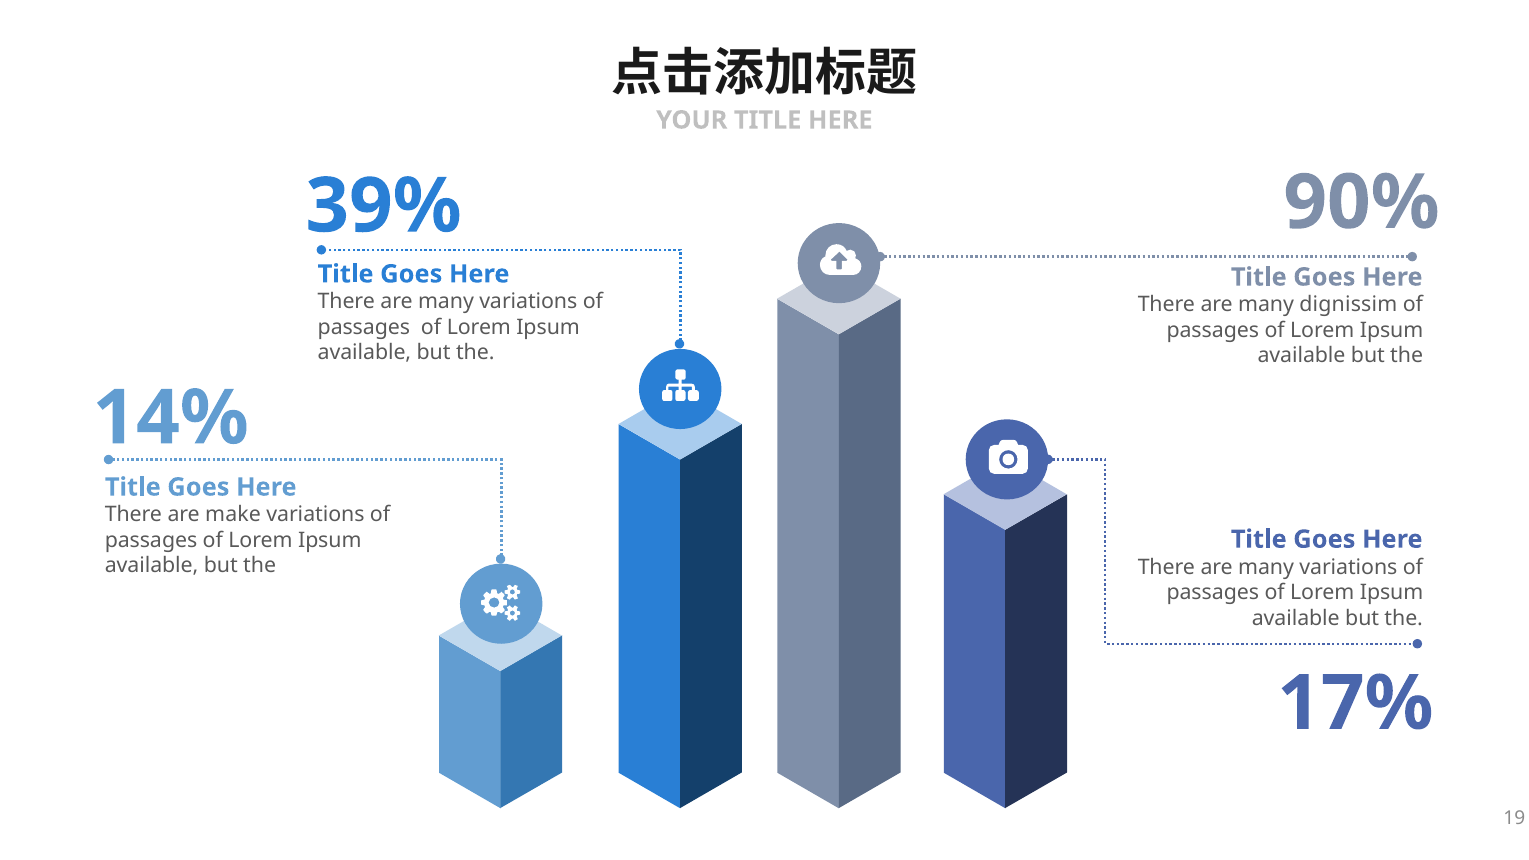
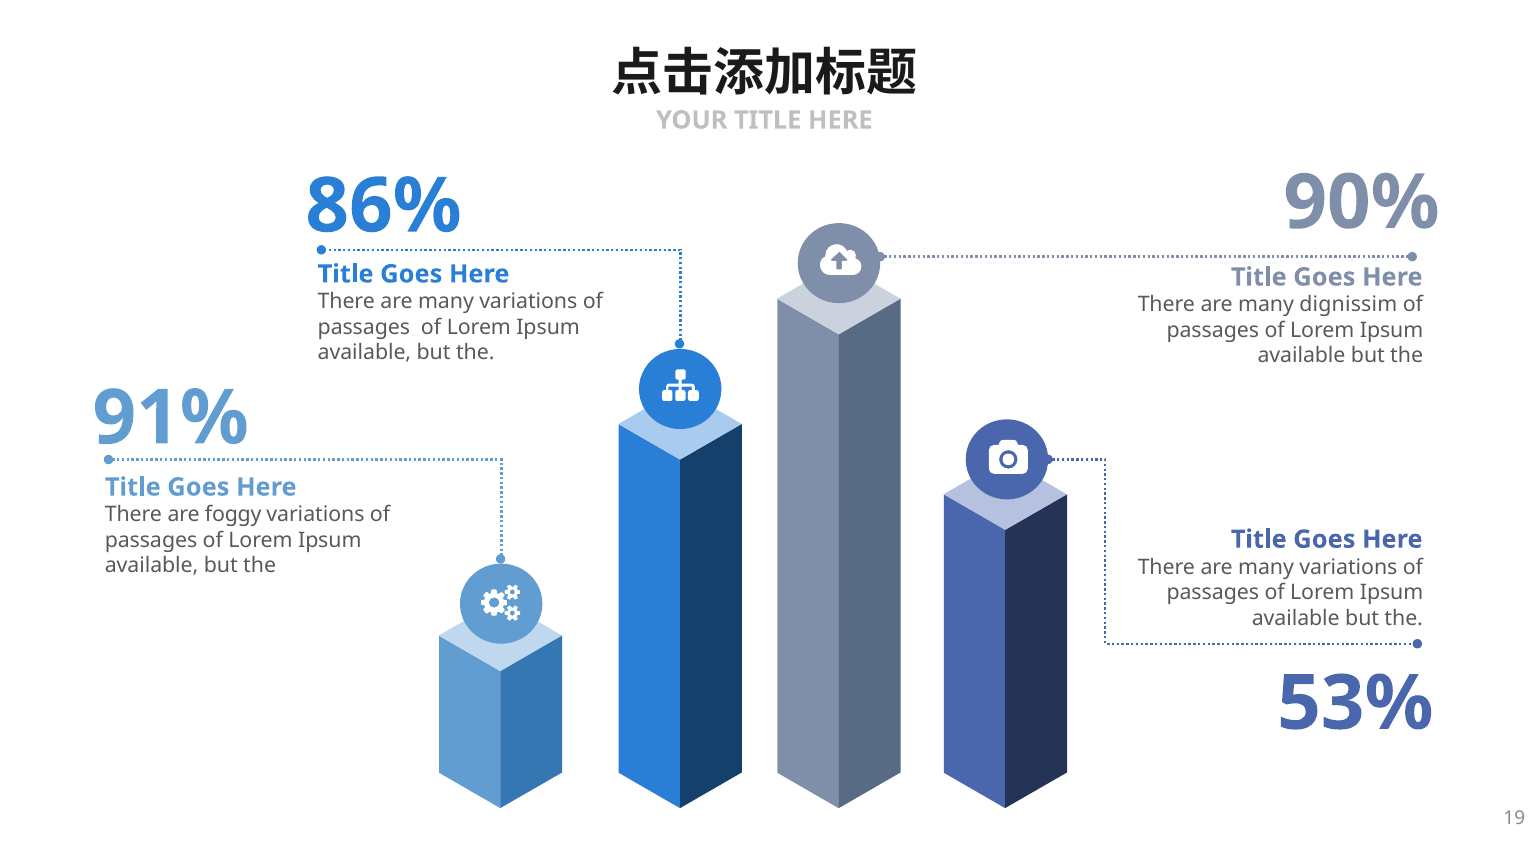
39%: 39% -> 86%
14%: 14% -> 91%
make: make -> foggy
17%: 17% -> 53%
